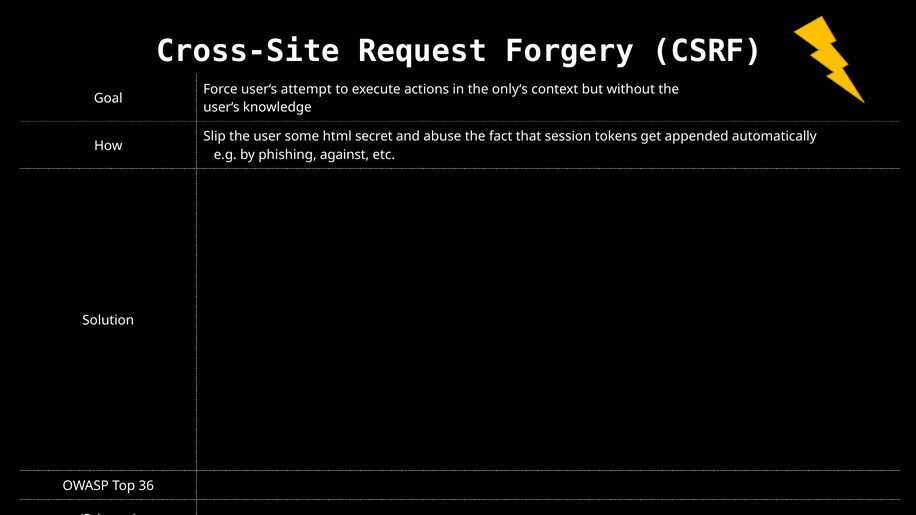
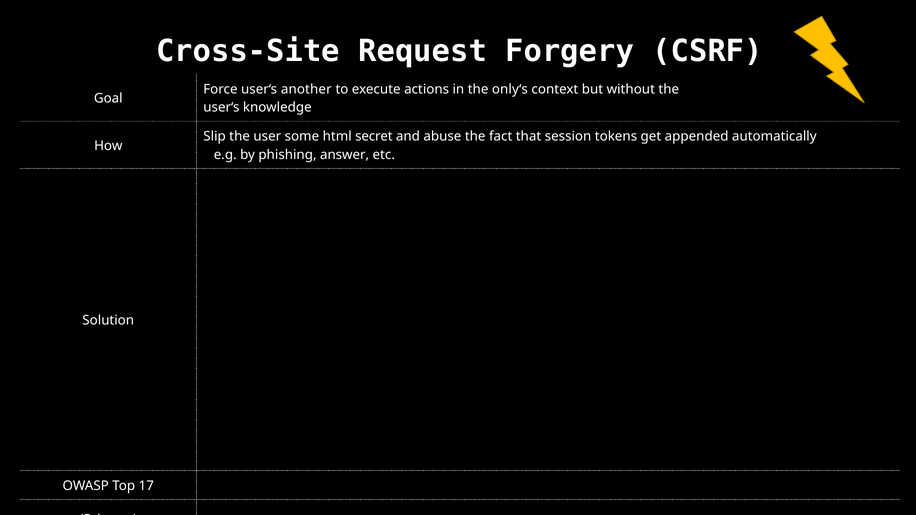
attempt: attempt -> another
against: against -> answer
36: 36 -> 17
